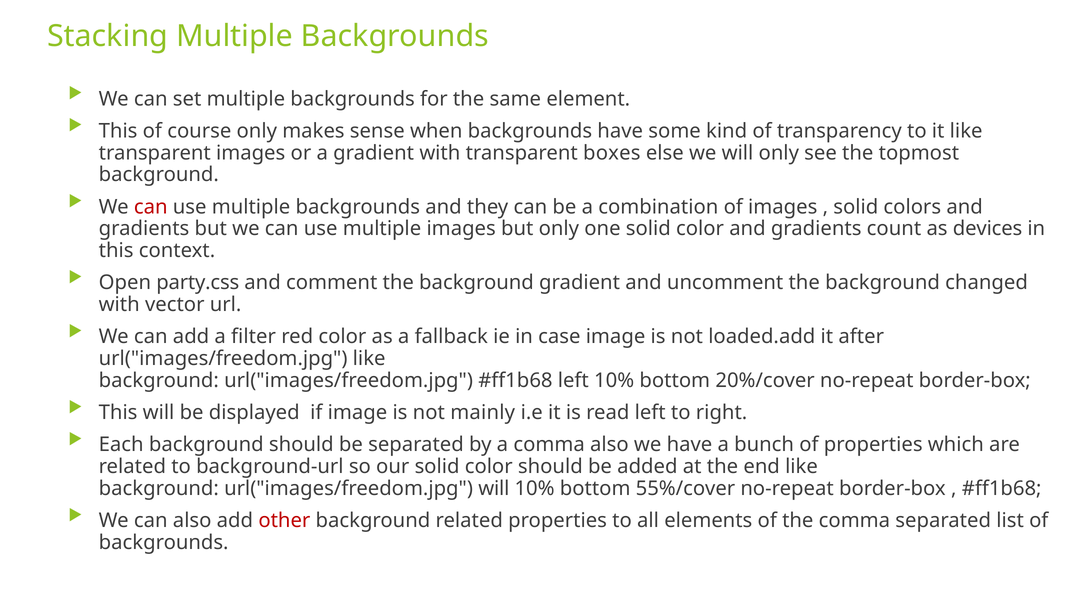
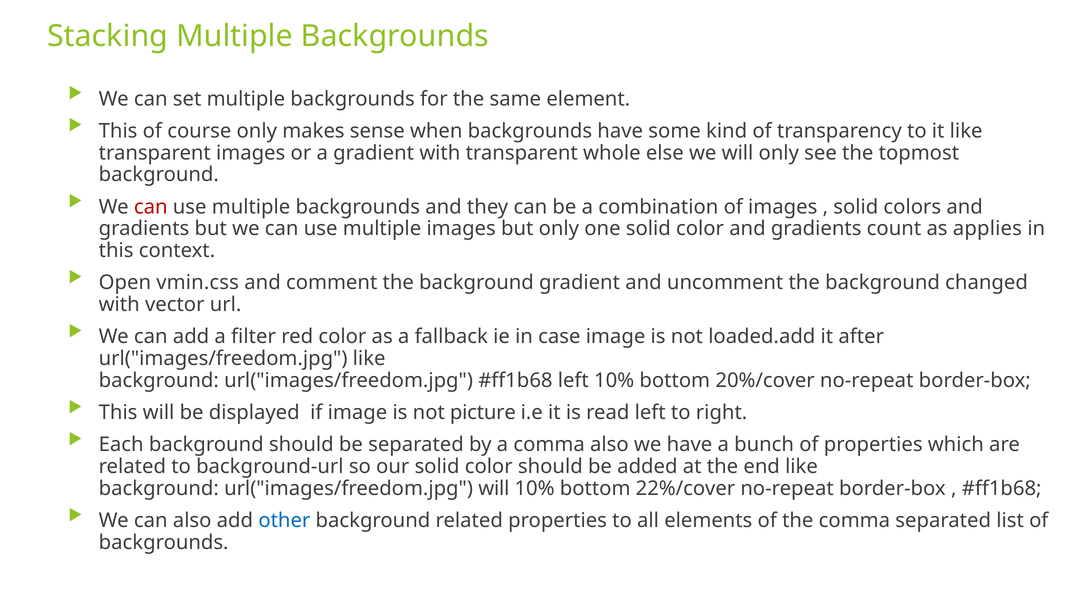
boxes: boxes -> whole
devices: devices -> applies
party.css: party.css -> vmin.css
mainly: mainly -> picture
55%/cover: 55%/cover -> 22%/cover
other colour: red -> blue
